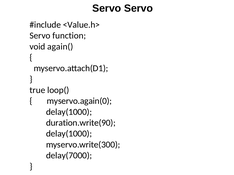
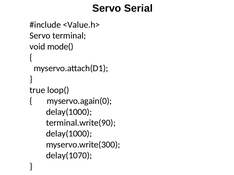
Servo Servo: Servo -> Serial
function: function -> terminal
again(: again( -> mode(
duration.write(90: duration.write(90 -> terminal.write(90
delay(7000: delay(7000 -> delay(1070
